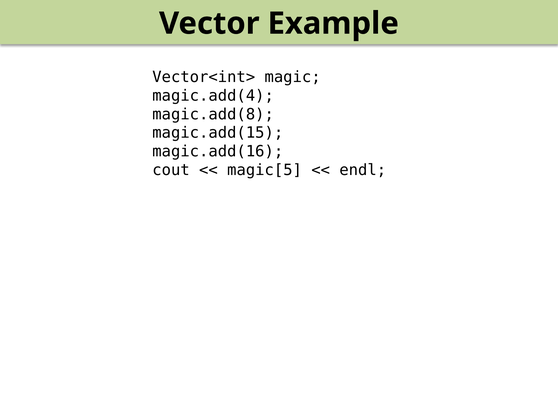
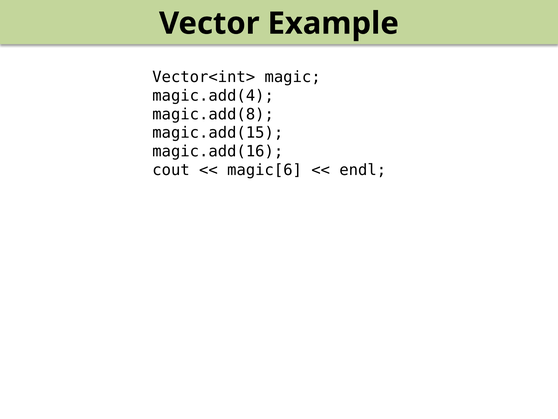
magic[5: magic[5 -> magic[6
